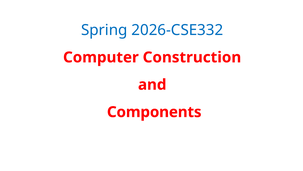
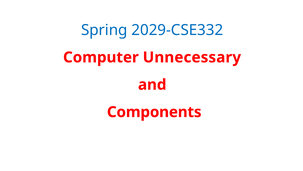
2026-CSE332: 2026-CSE332 -> 2029-CSE332
Construction: Construction -> Unnecessary
